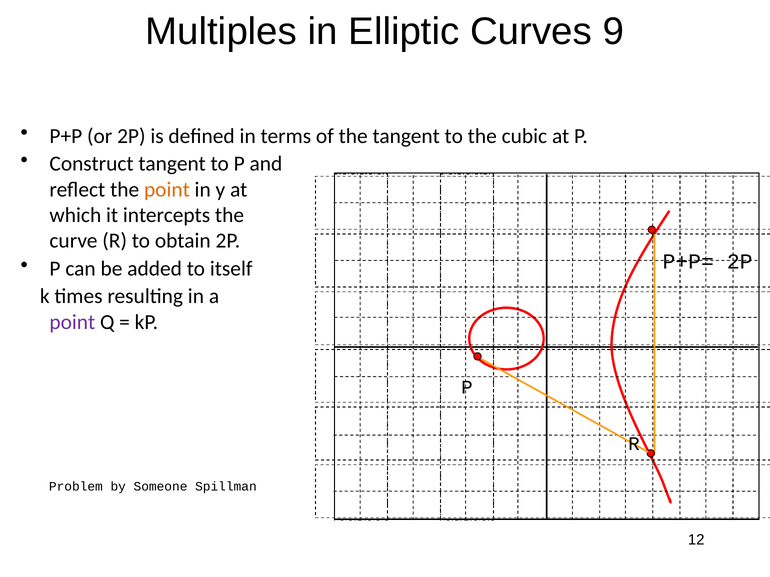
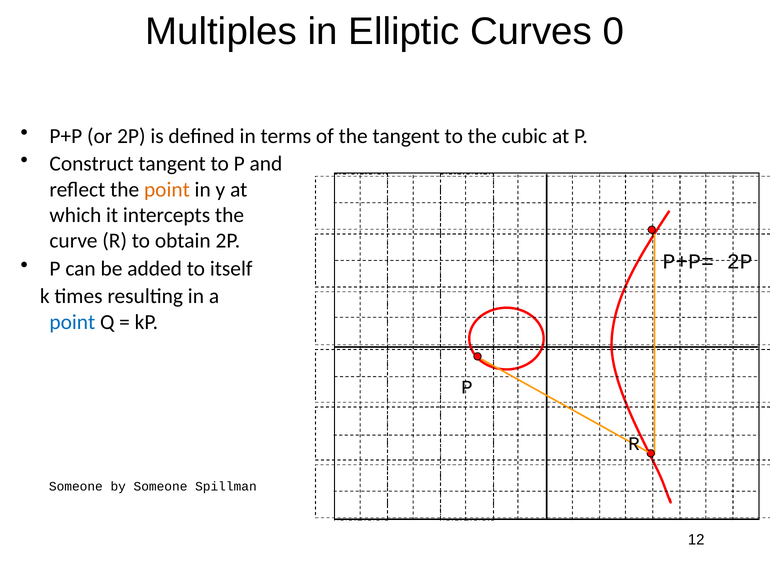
9: 9 -> 0
point at (72, 322) colour: purple -> blue
Problem at (76, 487): Problem -> Someone
